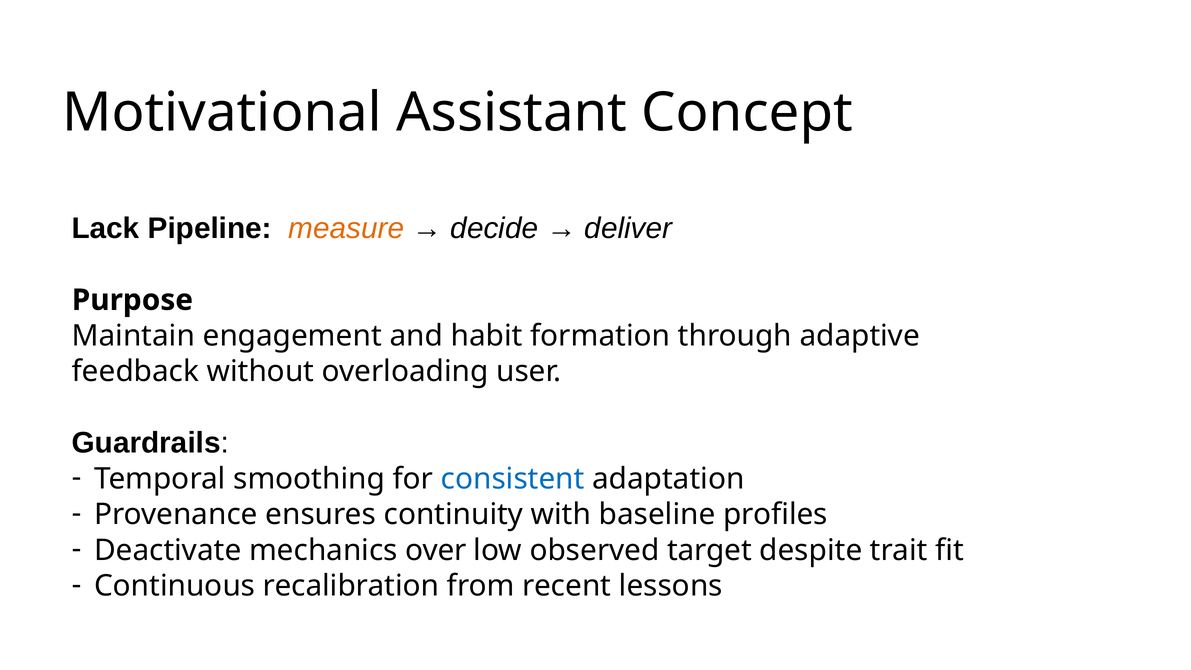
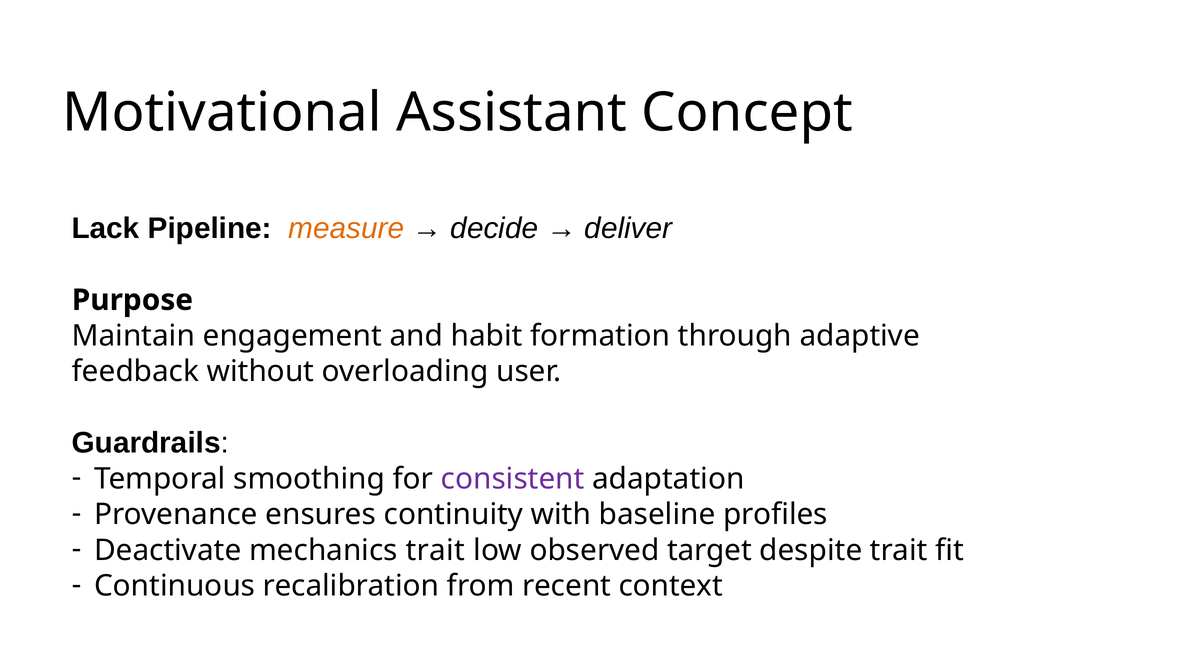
consistent colour: blue -> purple
mechanics over: over -> trait
lessons: lessons -> context
